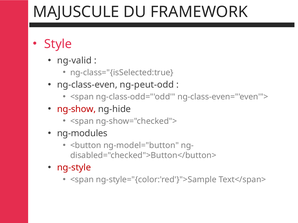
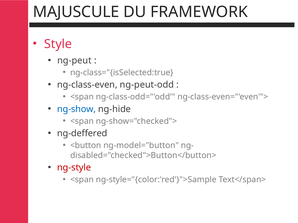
ng-valid: ng-valid -> ng-peut
ng-show colour: red -> blue
ng-modules: ng-modules -> ng-deffered
